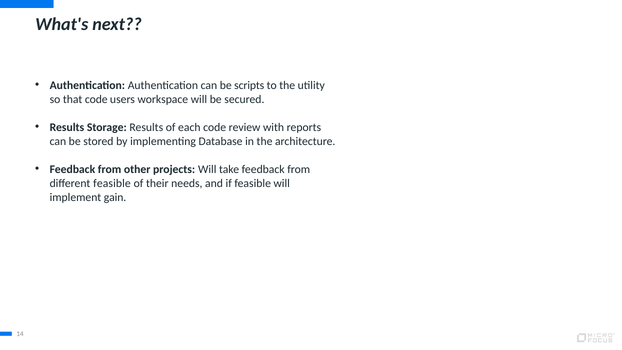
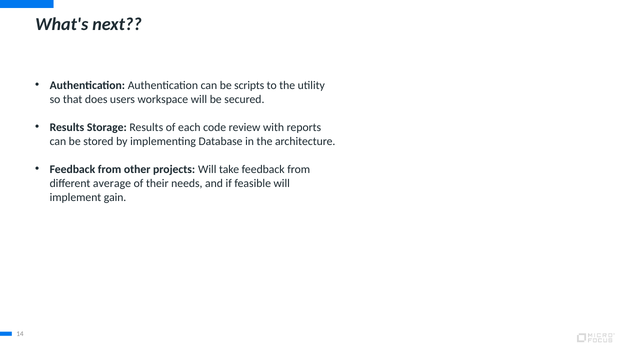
that code: code -> does
different feasible: feasible -> average
